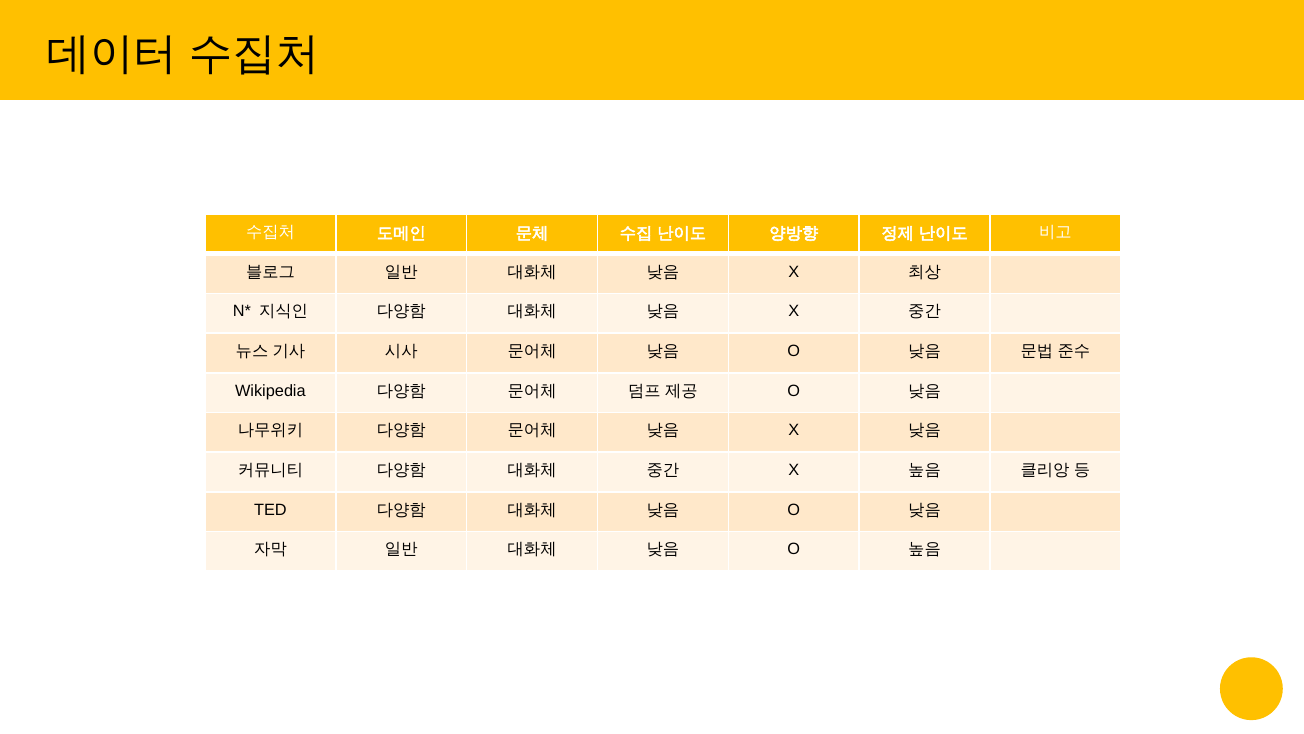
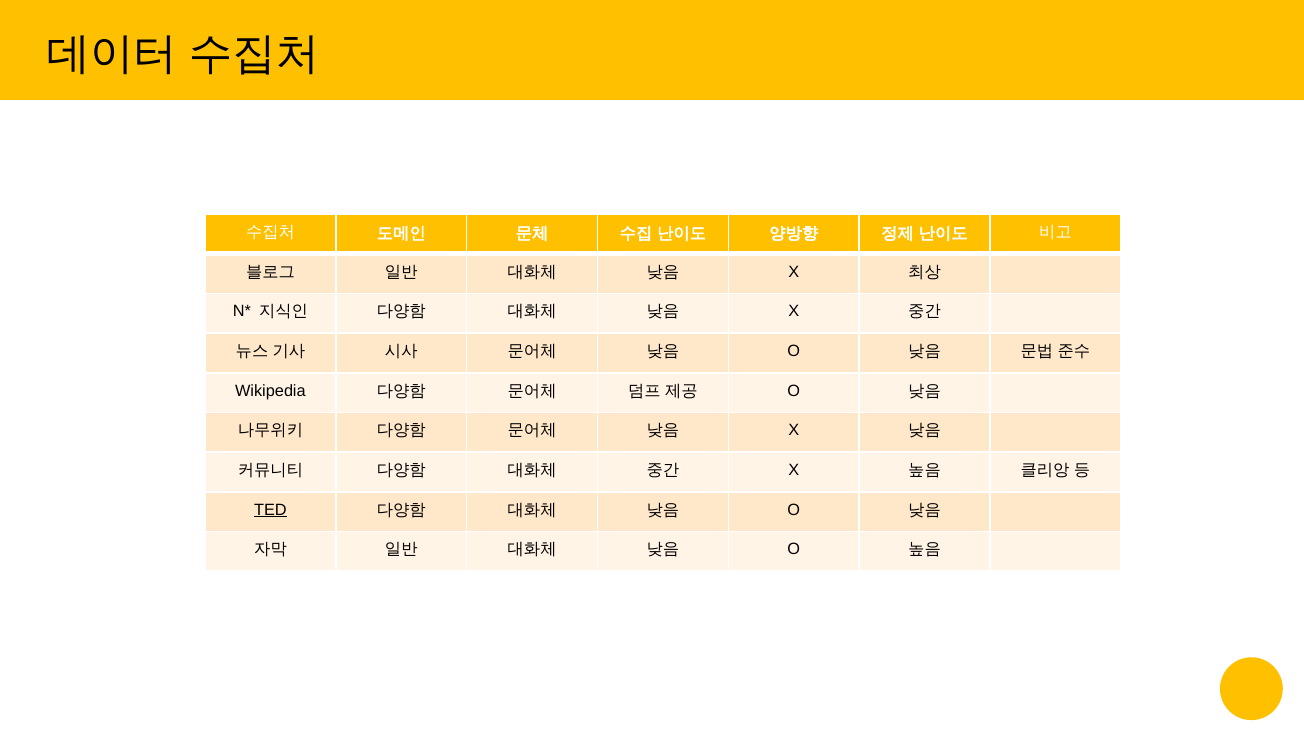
TED underline: none -> present
